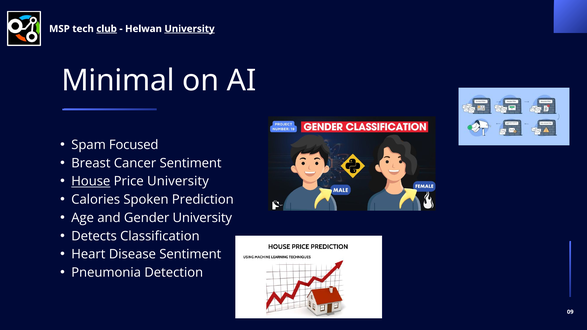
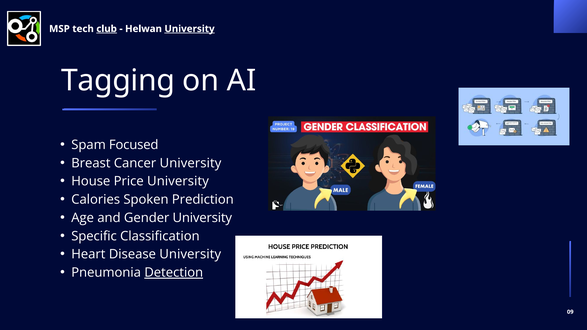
Minimal: Minimal -> Tagging
Cancer Sentiment: Sentiment -> University
House underline: present -> none
Detects: Detects -> Specific
Disease Sentiment: Sentiment -> University
Detection underline: none -> present
